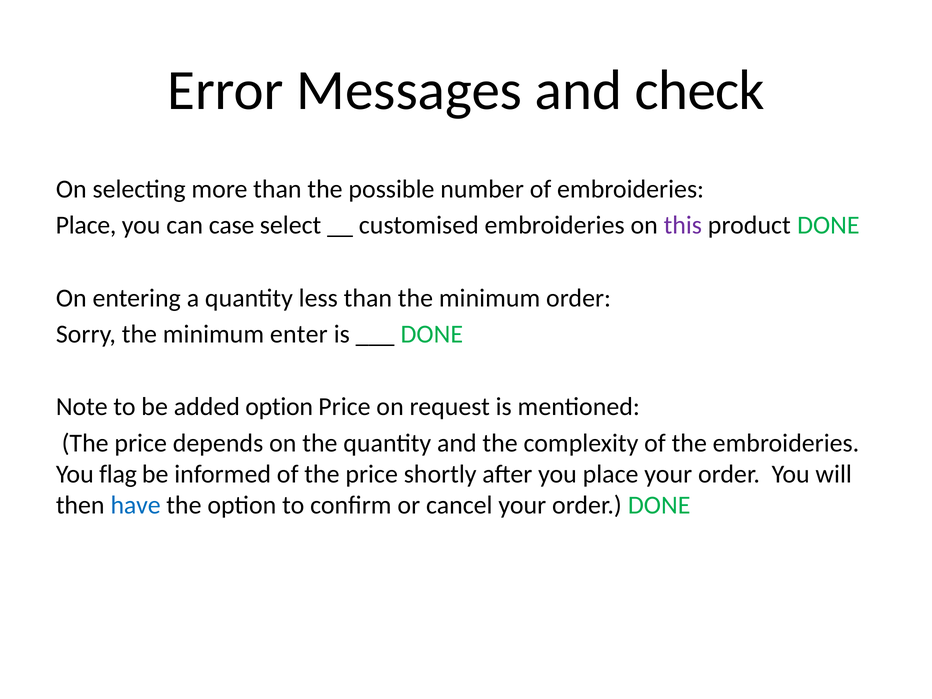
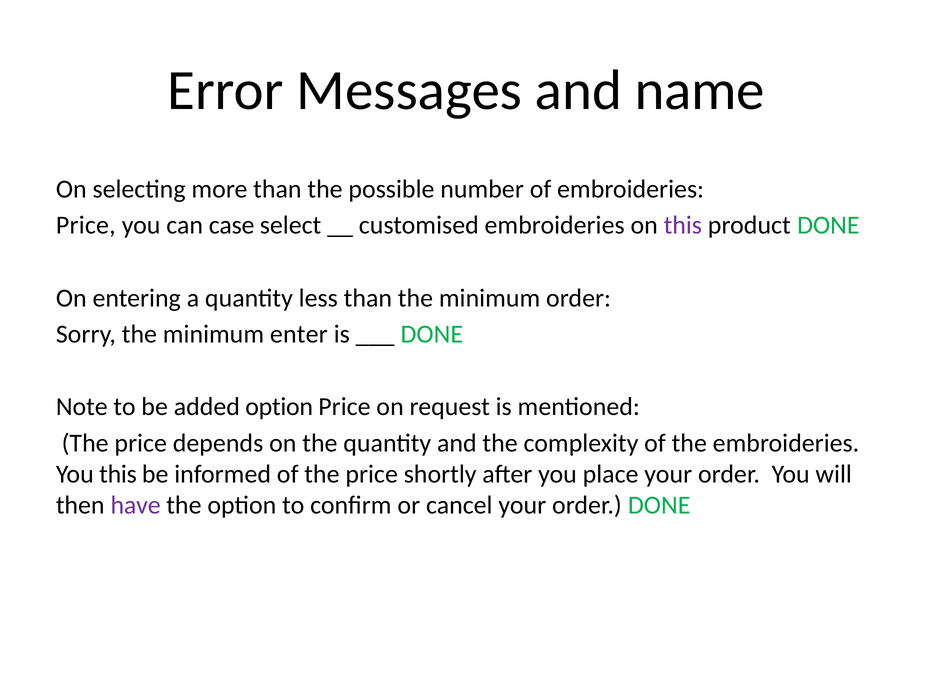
check: check -> name
Place at (86, 225): Place -> Price
You flag: flag -> this
have colour: blue -> purple
